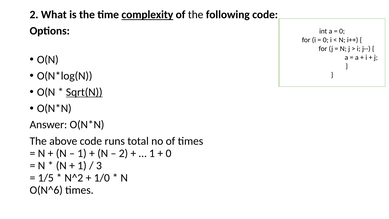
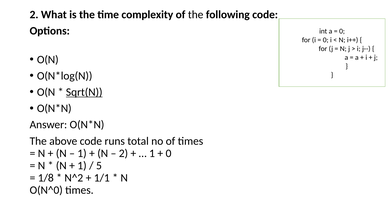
complexity underline: present -> none
3: 3 -> 5
1/5: 1/5 -> 1/8
1/0: 1/0 -> 1/1
O(N^6: O(N^6 -> O(N^0
